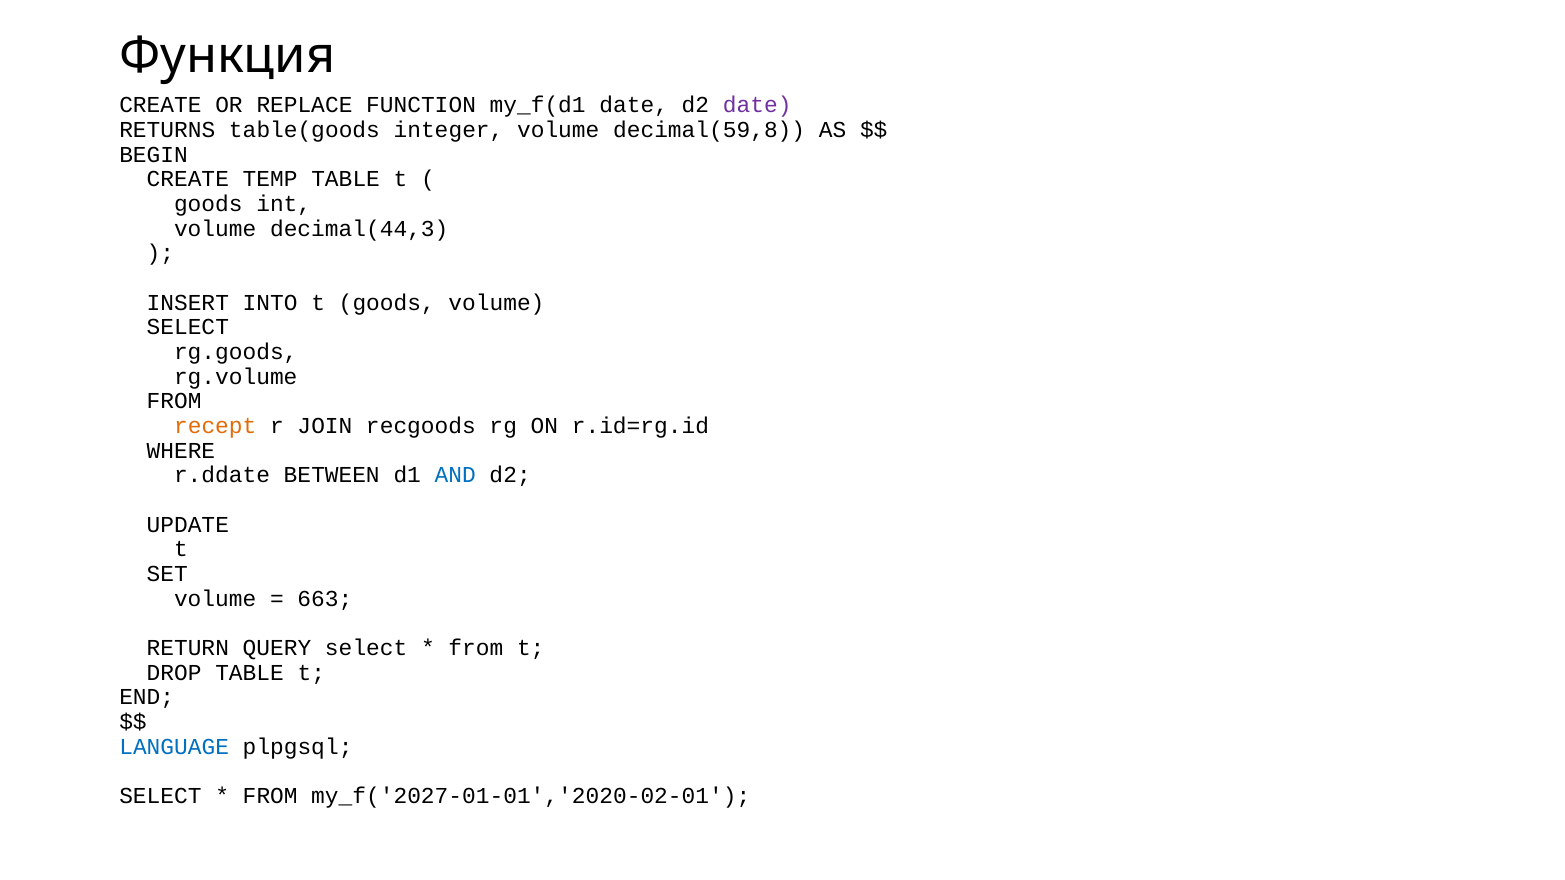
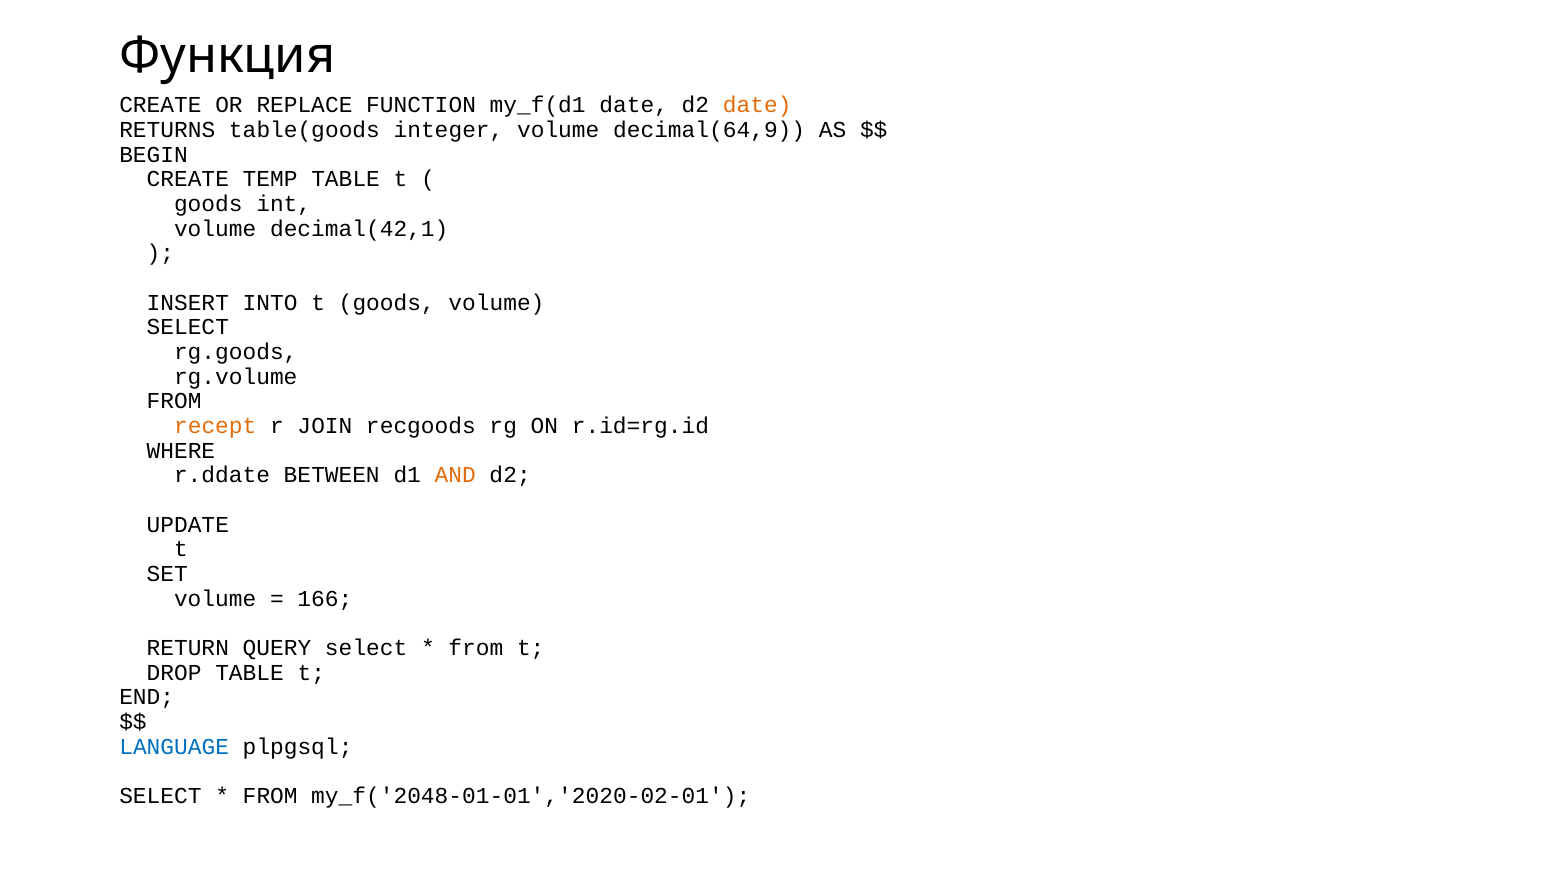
date at (757, 105) colour: purple -> orange
decimal(59,8: decimal(59,8 -> decimal(64,9
decimal(44,3: decimal(44,3 -> decimal(42,1
AND colour: blue -> orange
663: 663 -> 166
my_f('2027-01-01','2020-02-01: my_f('2027-01-01','2020-02-01 -> my_f('2048-01-01','2020-02-01
